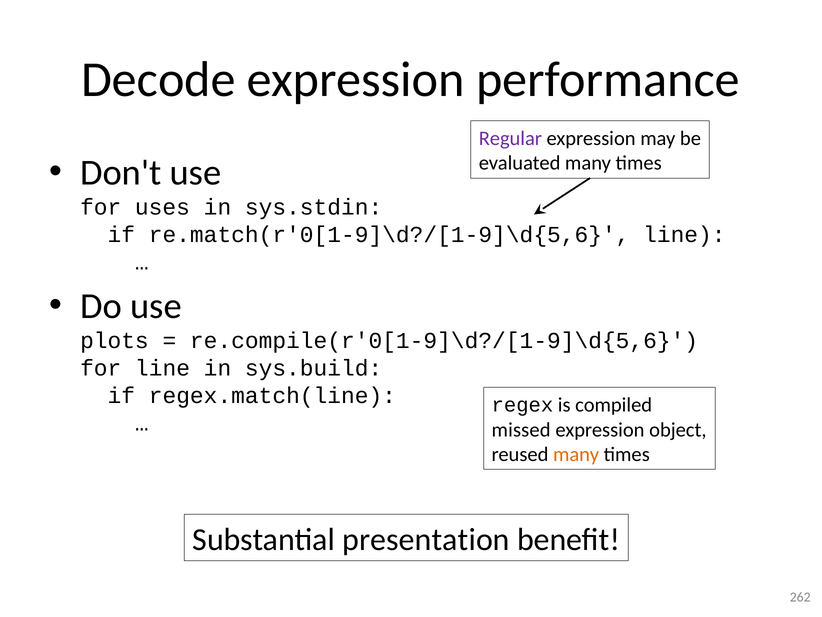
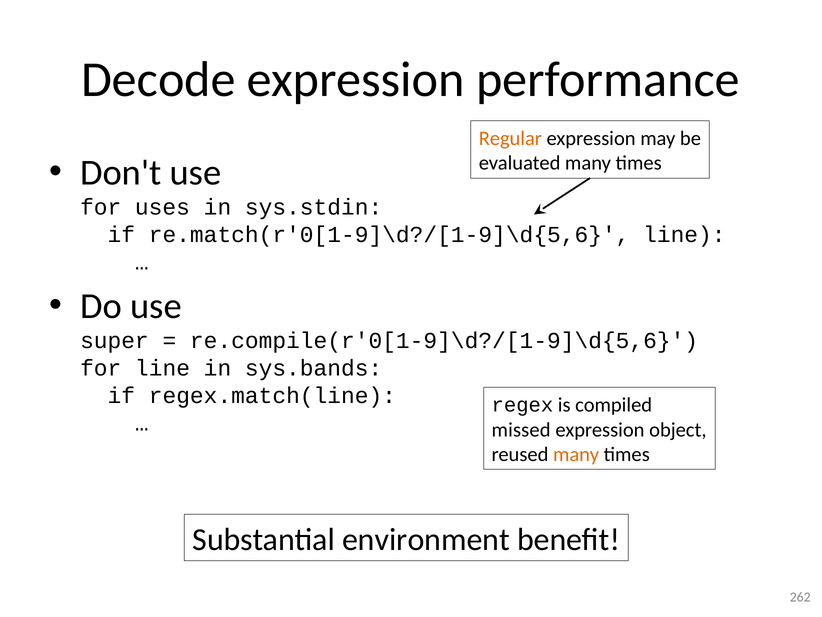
Regular colour: purple -> orange
plots: plots -> super
sys.build: sys.build -> sys.bands
presentation: presentation -> environment
